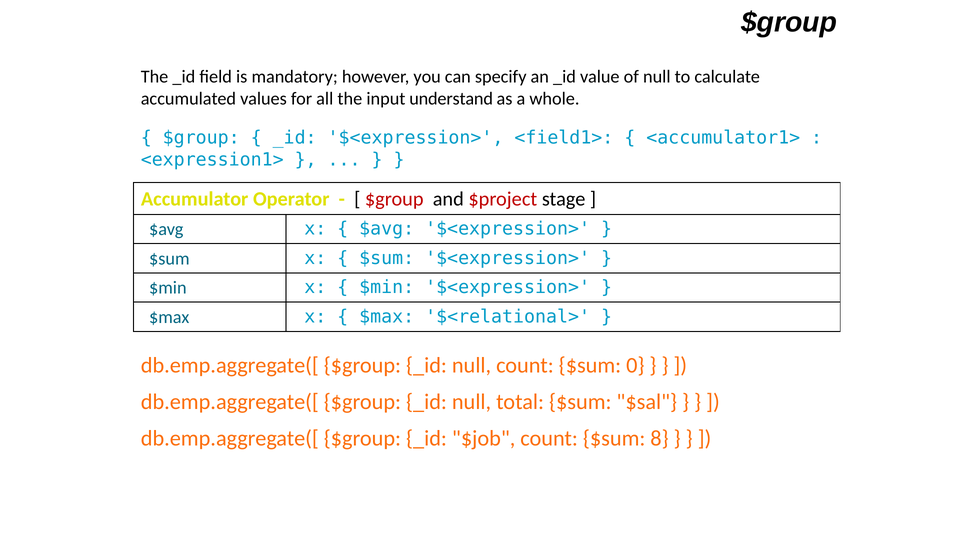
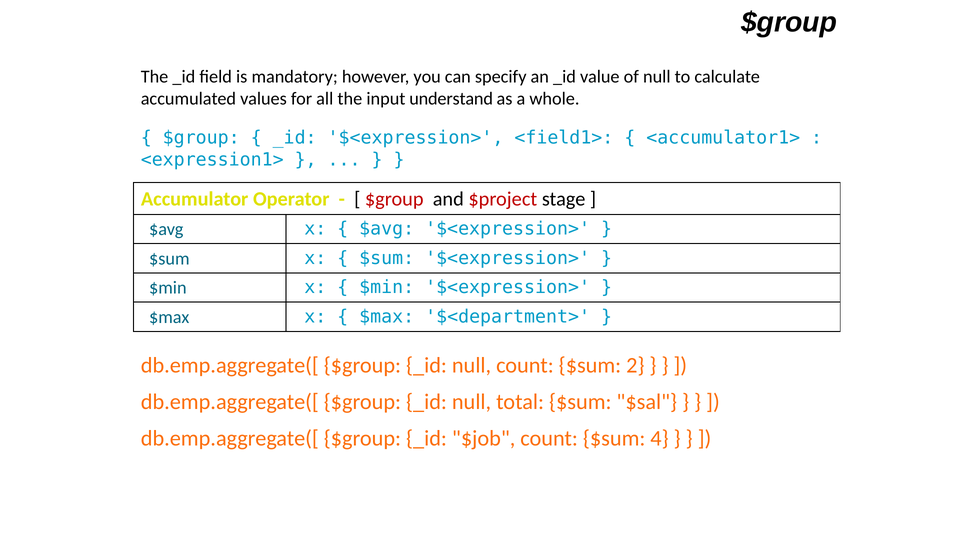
$<relational>: $<relational> -> $<department>
0: 0 -> 2
8: 8 -> 4
